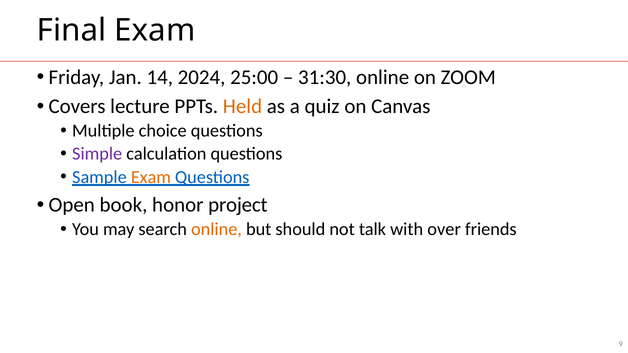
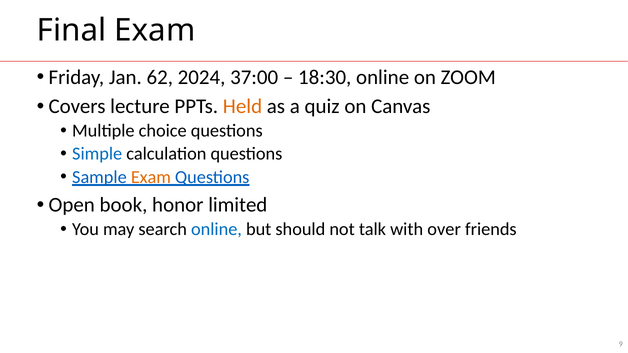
14: 14 -> 62
25:00: 25:00 -> 37:00
31:30: 31:30 -> 18:30
Simple colour: purple -> blue
project: project -> limited
online at (216, 230) colour: orange -> blue
